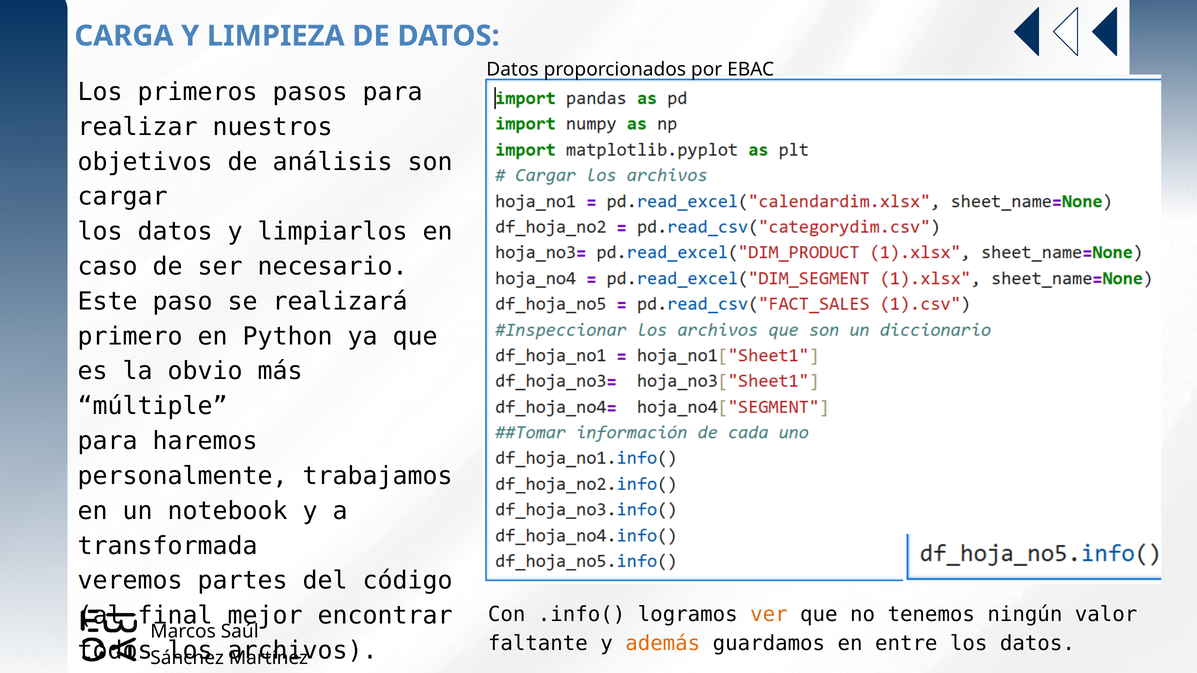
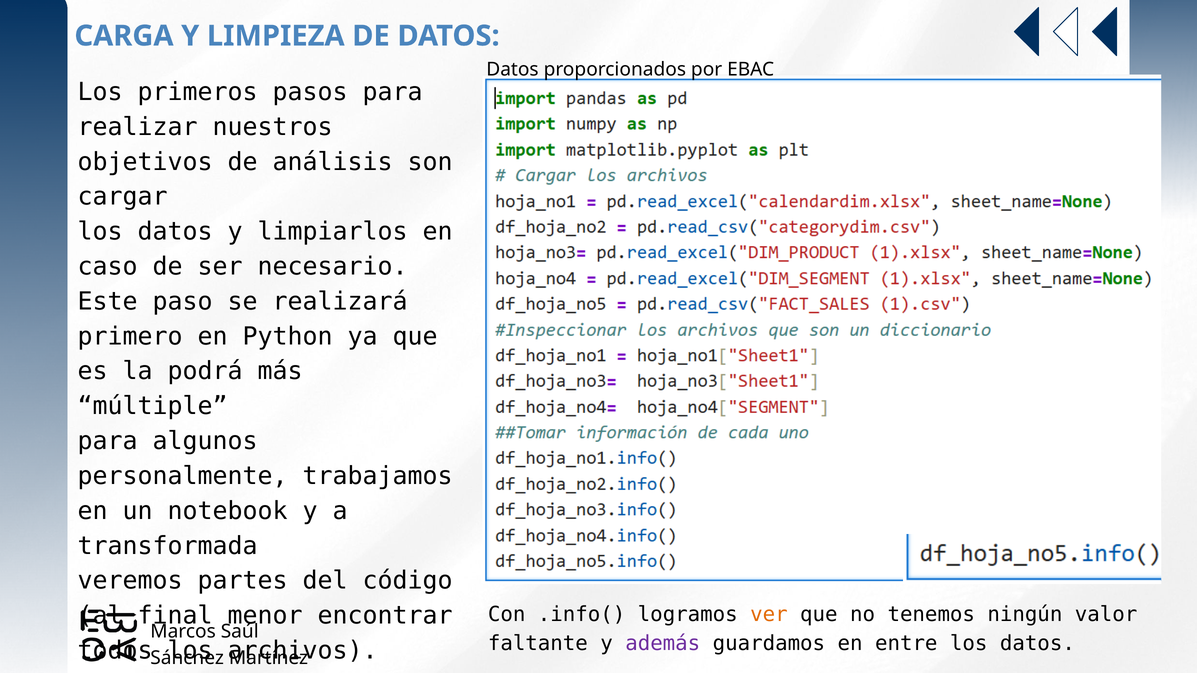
obvio: obvio -> podrá
haremos: haremos -> algunos
mejor: mejor -> menor
además colour: orange -> purple
